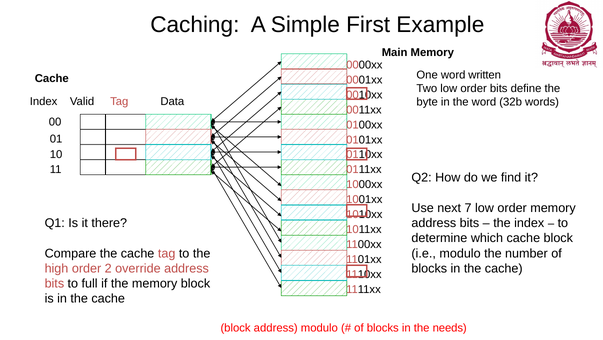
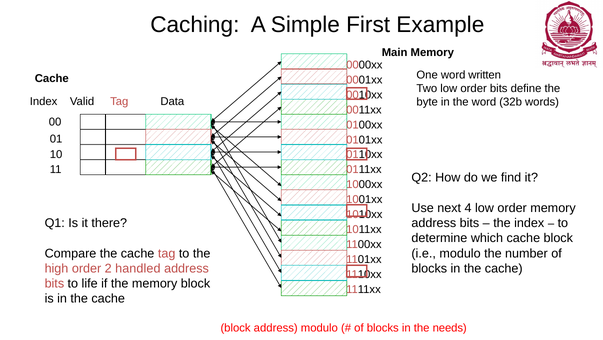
7: 7 -> 4
override: override -> handled
full: full -> life
